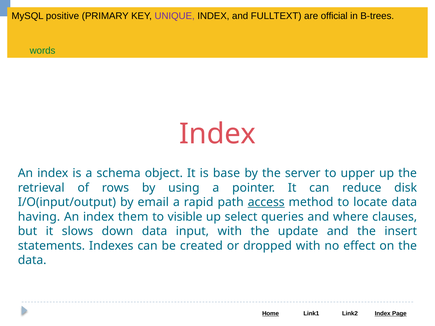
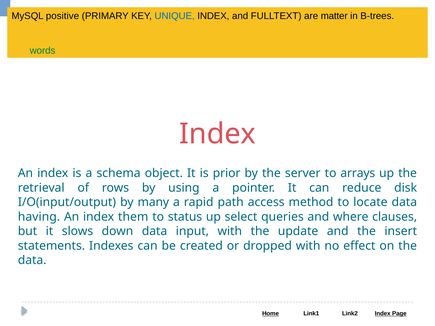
UNIQUE colour: purple -> blue
official: official -> matter
base: base -> prior
upper: upper -> arrays
email: email -> many
access underline: present -> none
visible: visible -> status
